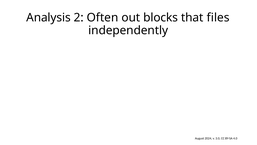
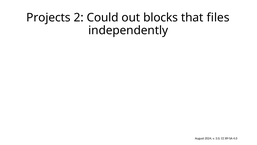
Analysis: Analysis -> Projects
Often: Often -> Could
